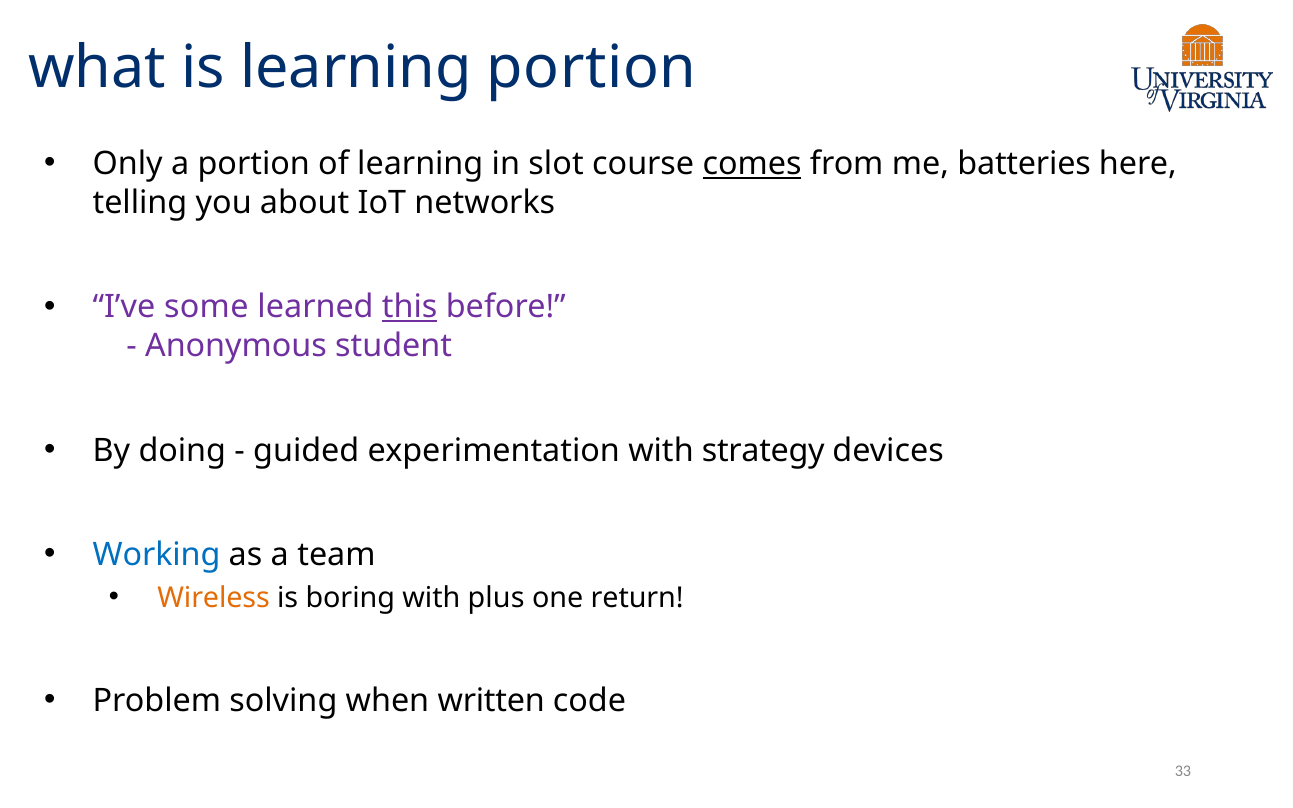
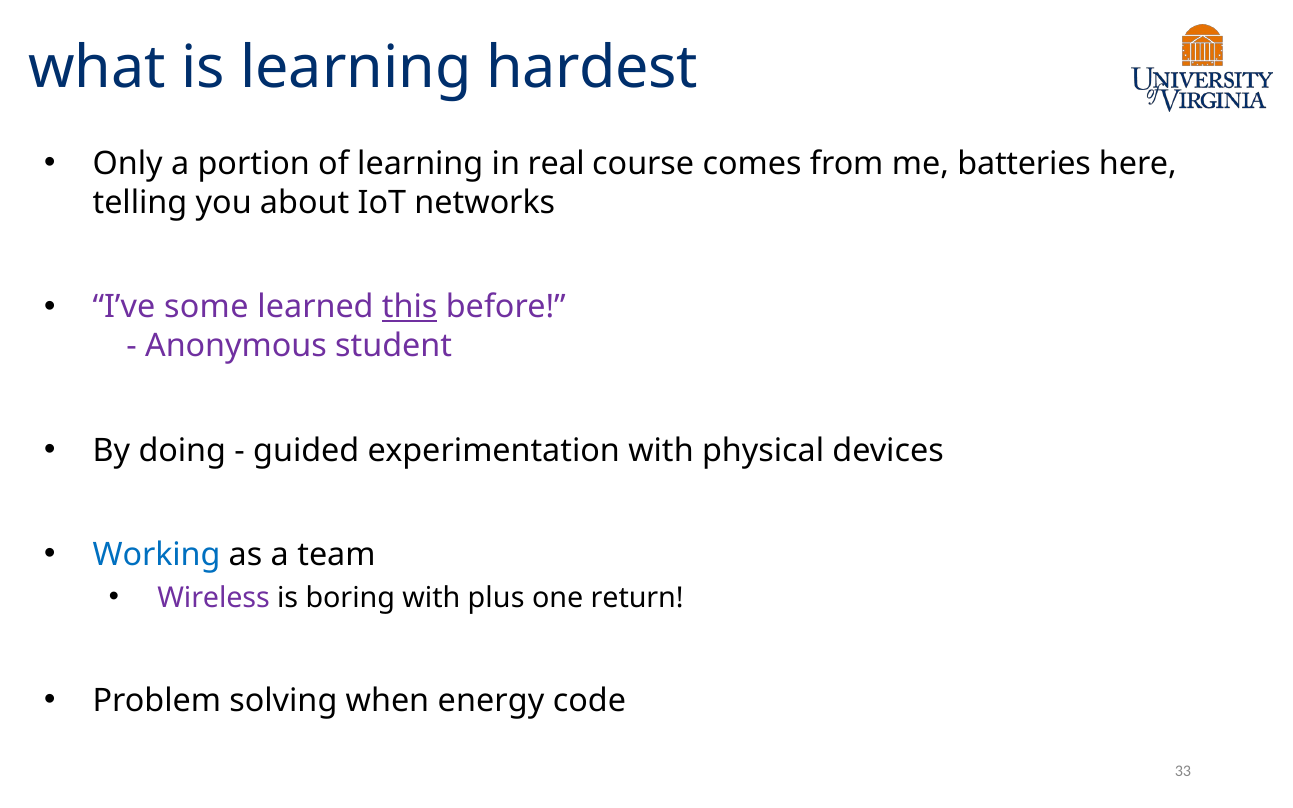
learning portion: portion -> hardest
slot: slot -> real
comes underline: present -> none
strategy: strategy -> physical
Wireless colour: orange -> purple
written: written -> energy
